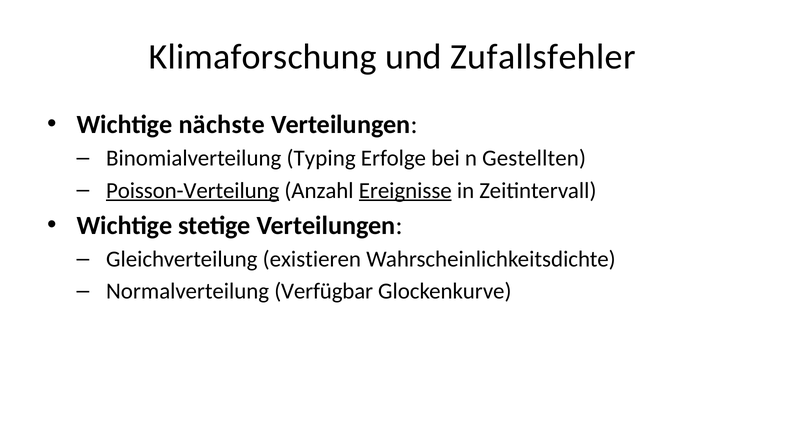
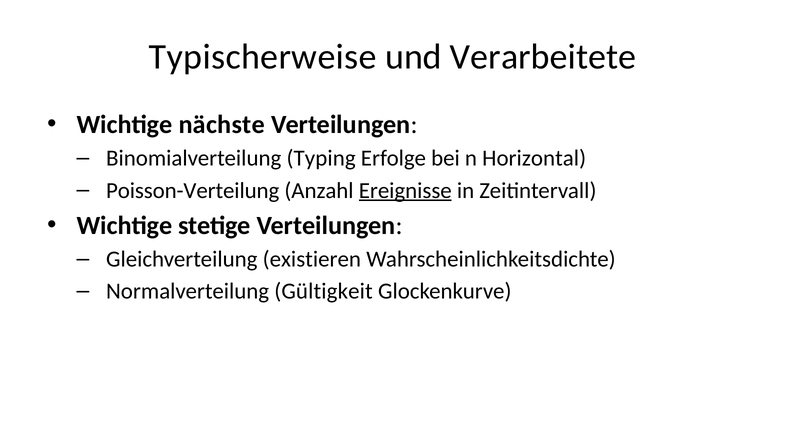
Klimaforschung: Klimaforschung -> Typischerweise
Zufallsfehler: Zufallsfehler -> Verarbeitete
Gestellten: Gestellten -> Horizontal
Poisson-Verteilung underline: present -> none
Verfügbar: Verfügbar -> Gültigkeit
